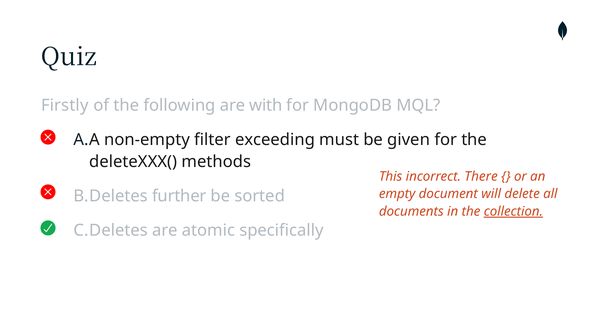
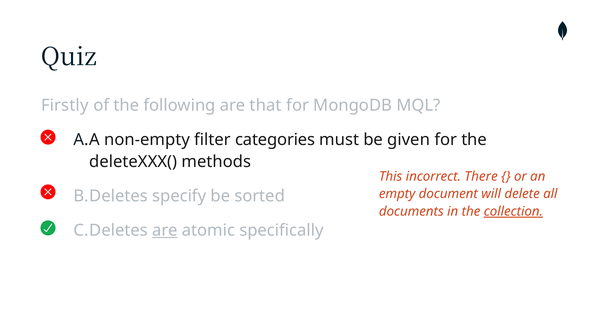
with: with -> that
exceeding: exceeding -> categories
further: further -> specify
are at (165, 231) underline: none -> present
